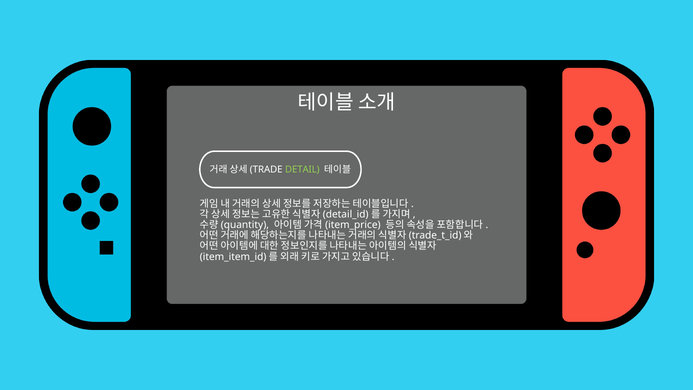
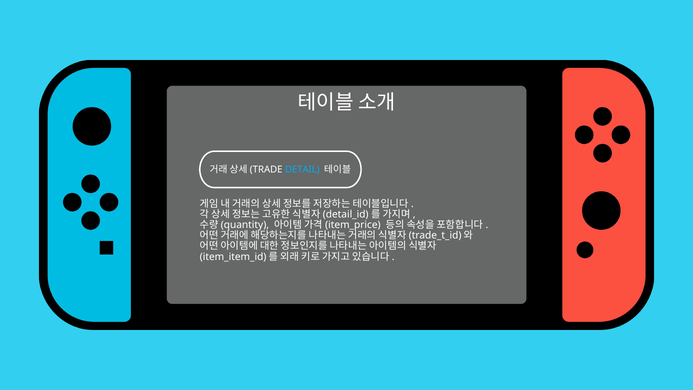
DETAIL colour: light green -> light blue
